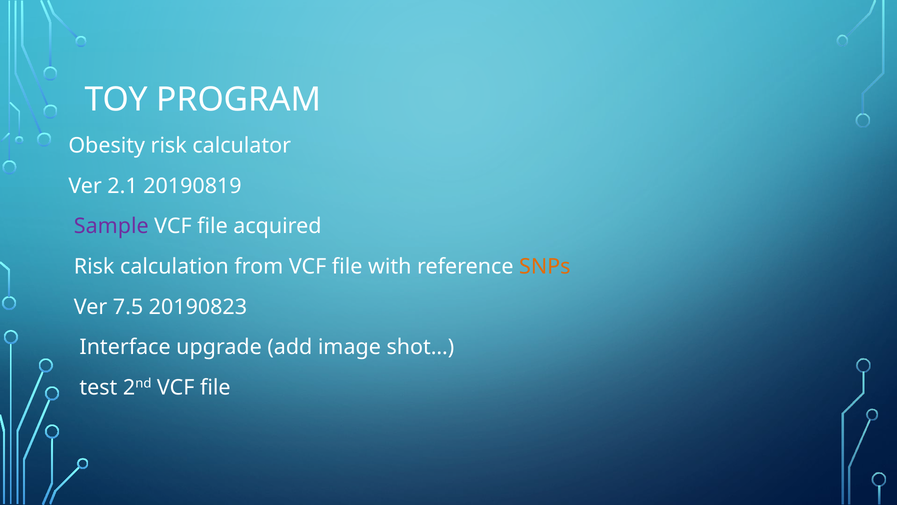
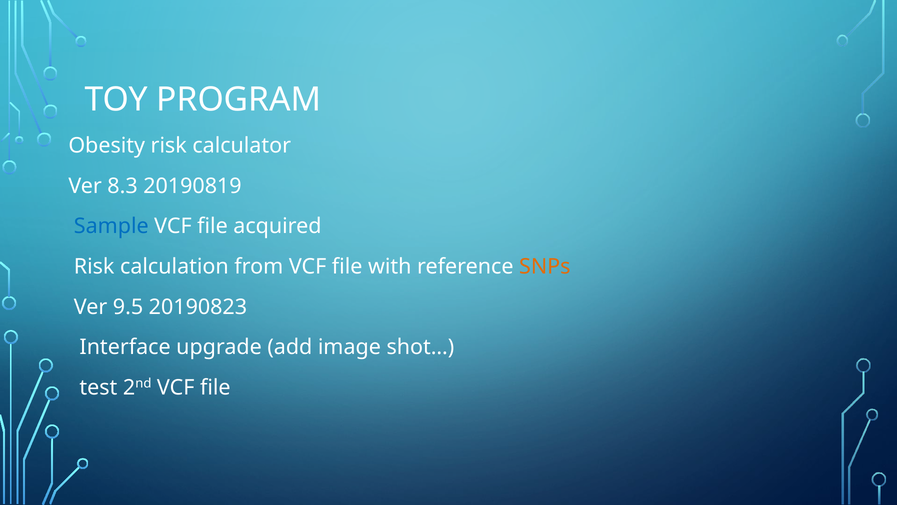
2.1: 2.1 -> 8.3
Sample colour: purple -> blue
7.5: 7.5 -> 9.5
